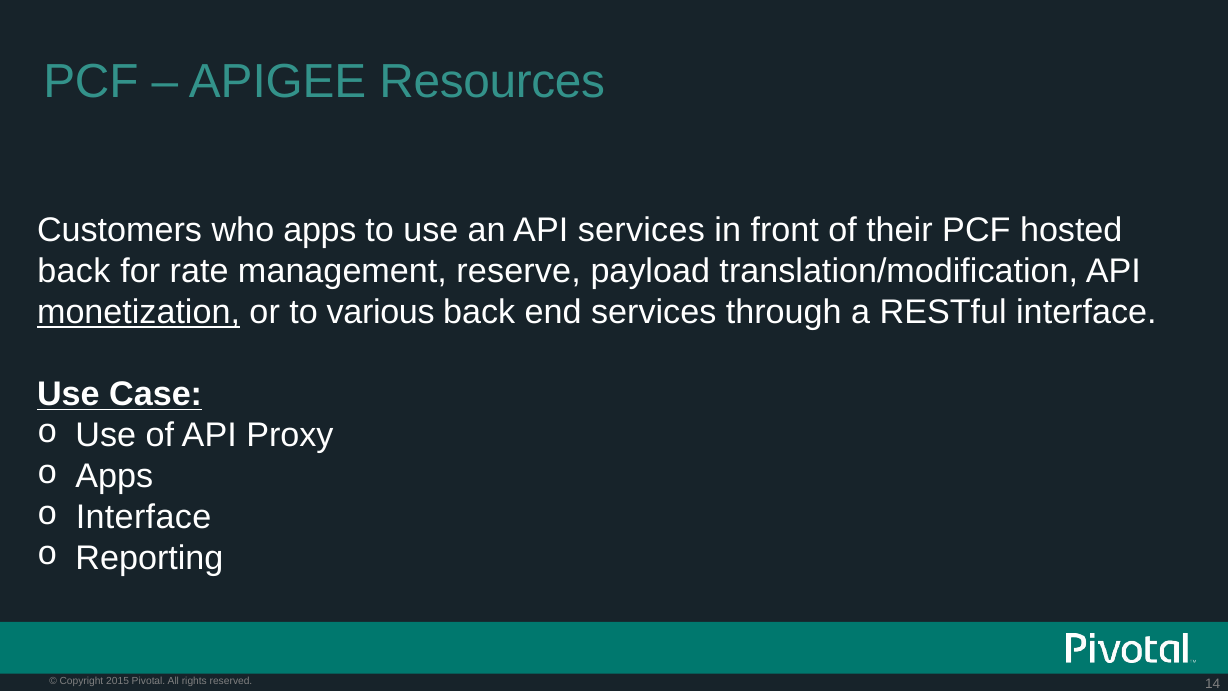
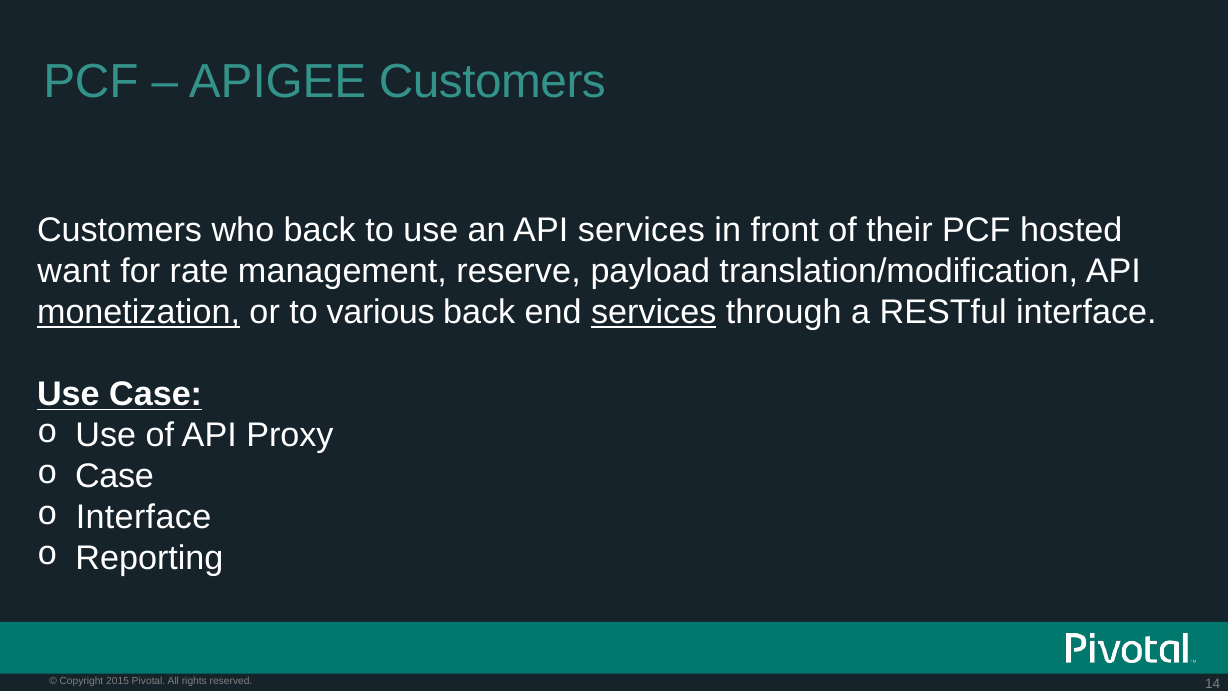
APIGEE Resources: Resources -> Customers
who apps: apps -> back
back at (74, 272): back -> want
services at (654, 312) underline: none -> present
Apps at (114, 476): Apps -> Case
